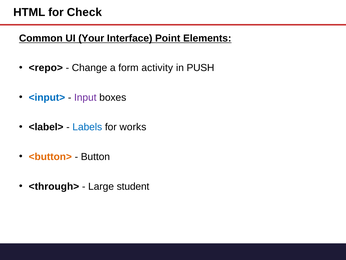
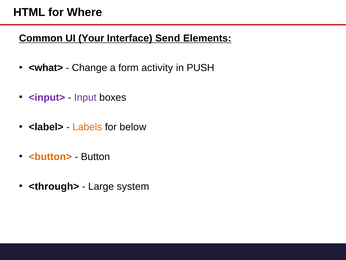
Check: Check -> Where
Point: Point -> Send
<repo>: <repo> -> <what>
<input> colour: blue -> purple
Labels colour: blue -> orange
works: works -> below
student: student -> system
